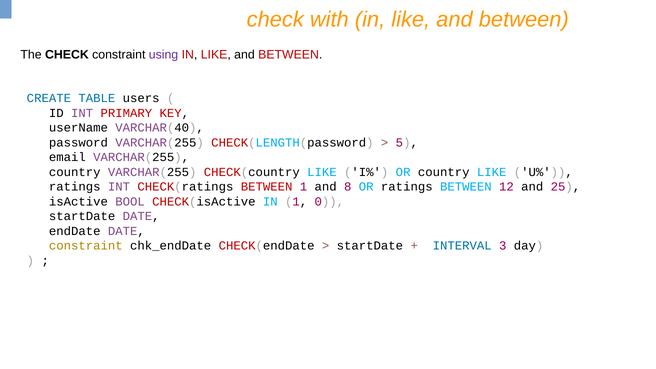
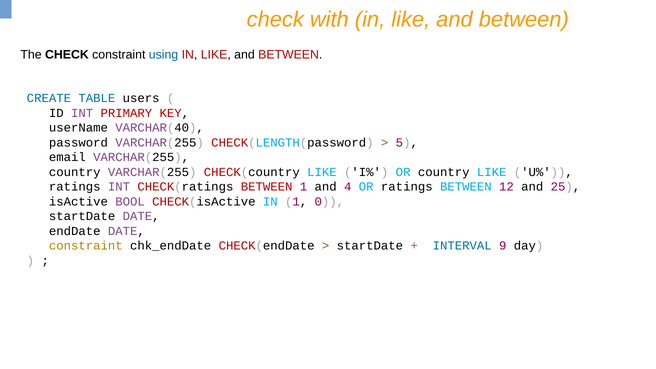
using colour: purple -> blue
8: 8 -> 4
3: 3 -> 9
